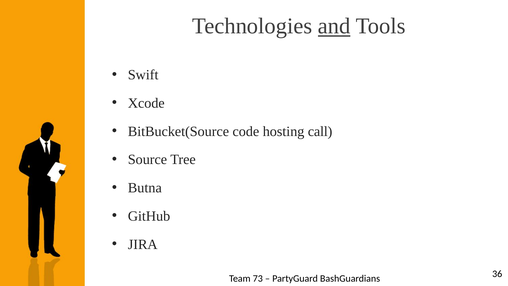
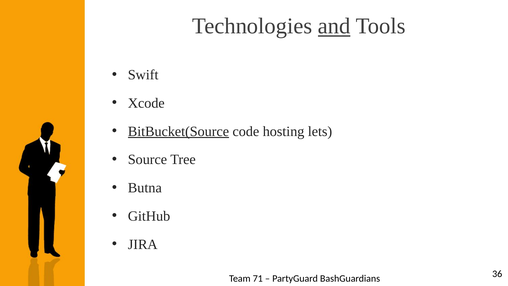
BitBucket(Source underline: none -> present
call: call -> lets
73: 73 -> 71
